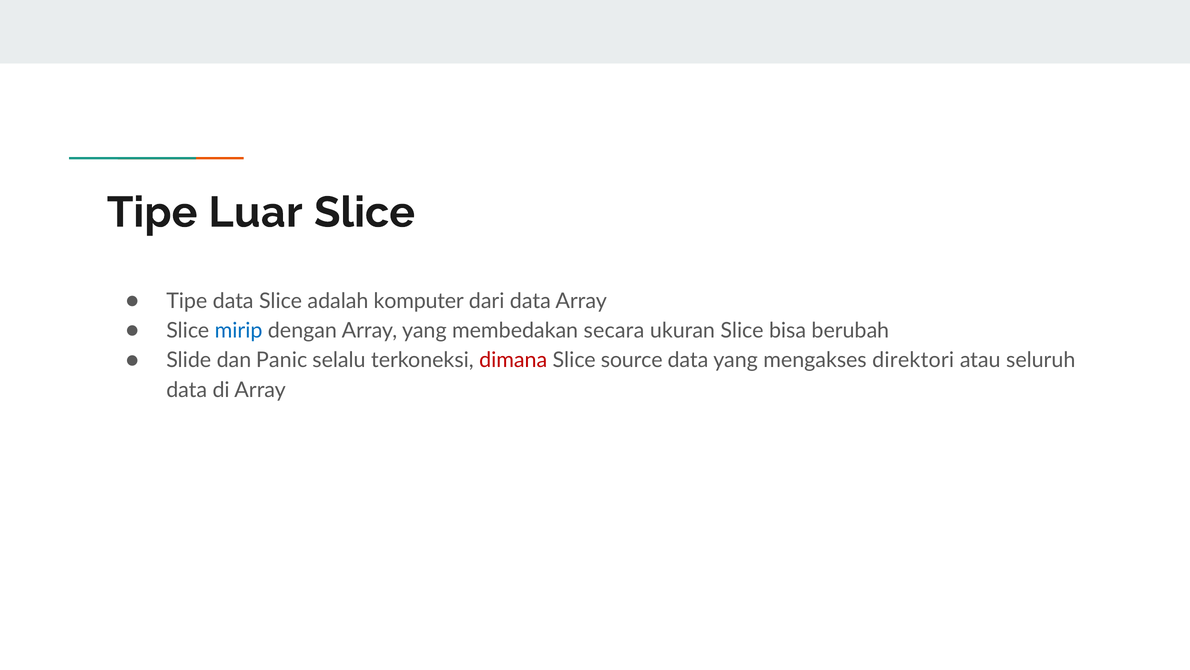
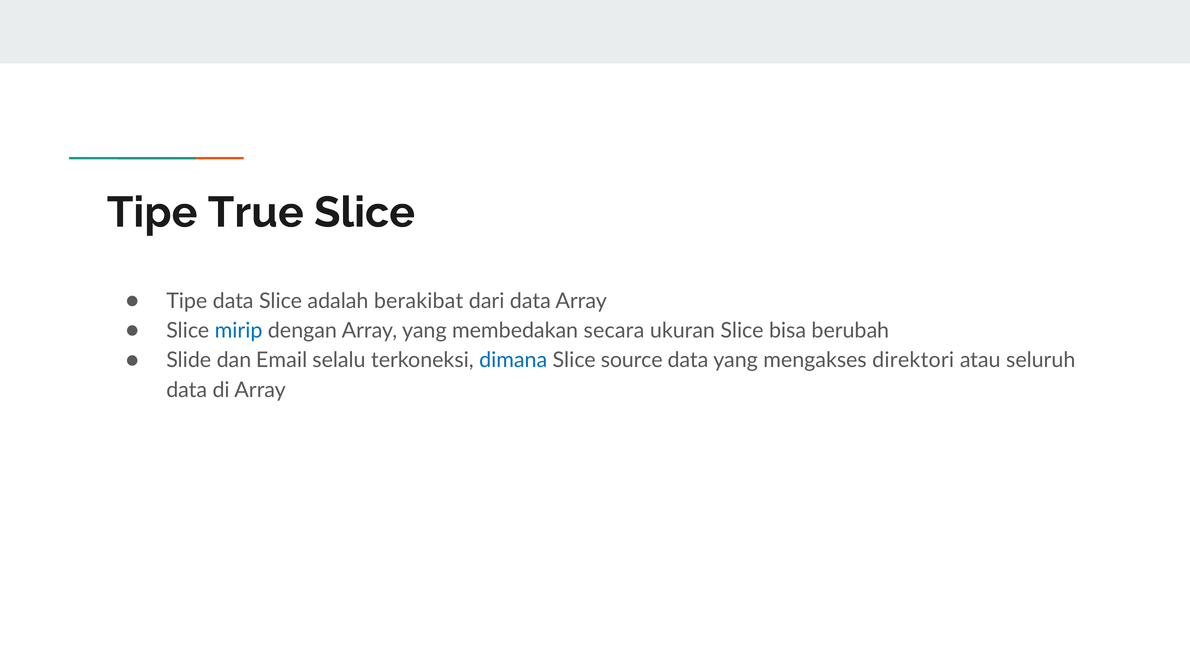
Luar: Luar -> True
komputer: komputer -> berakibat
Panic: Panic -> Email
dimana colour: red -> blue
